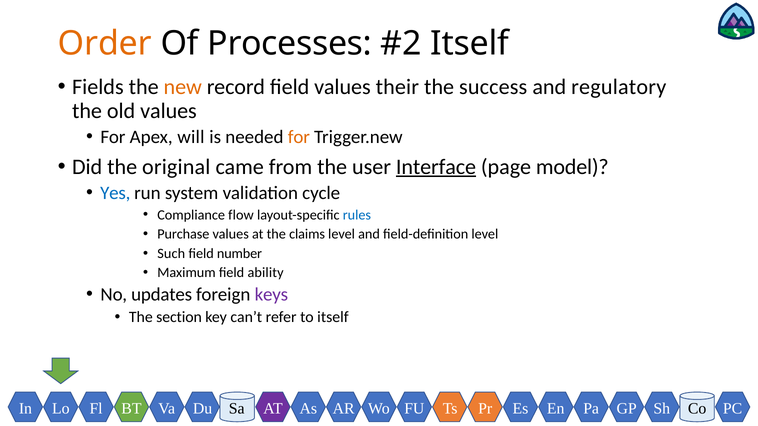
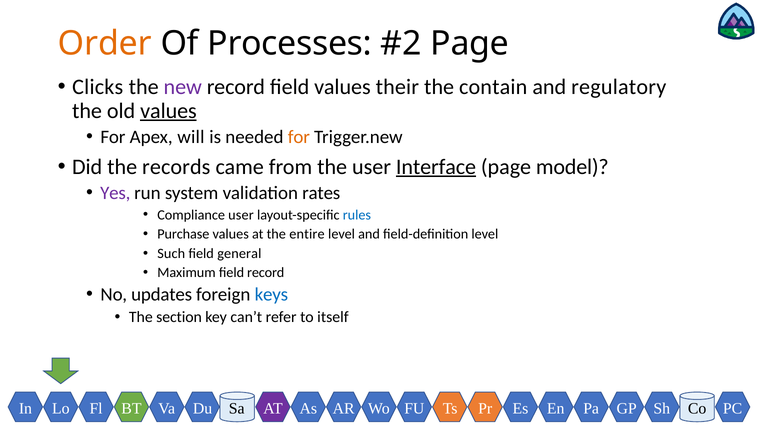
Itself at (470, 44): Itself -> Page
Fields: Fields -> Clicks
new colour: orange -> purple
success: success -> contain
values at (168, 111) underline: none -> present
original: original -> records
Yes colour: blue -> purple
cycle: cycle -> rates
Compliance flow: flow -> user
claims: claims -> entire
number: number -> general
field ability: ability -> record
keys colour: purple -> blue
